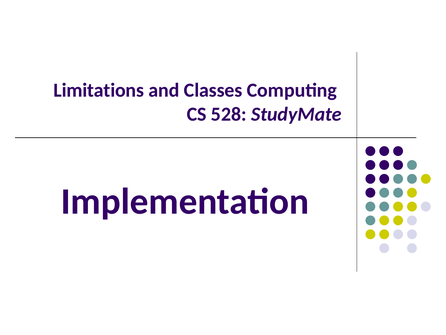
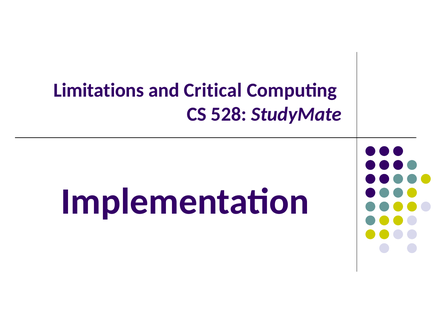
Classes: Classes -> Critical
